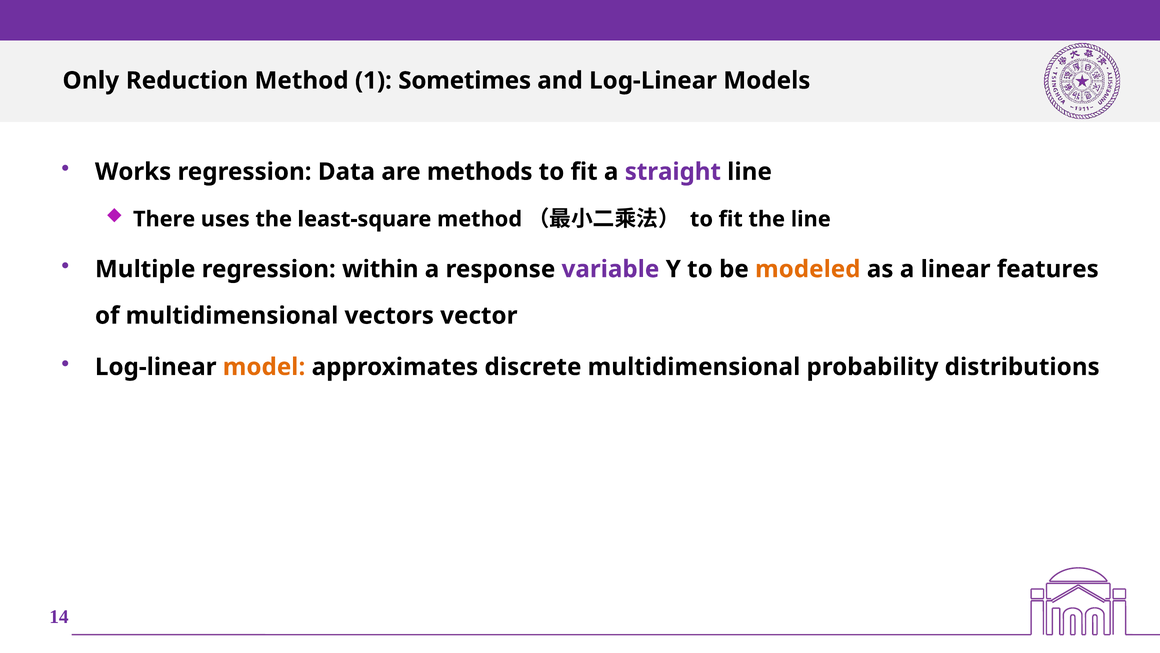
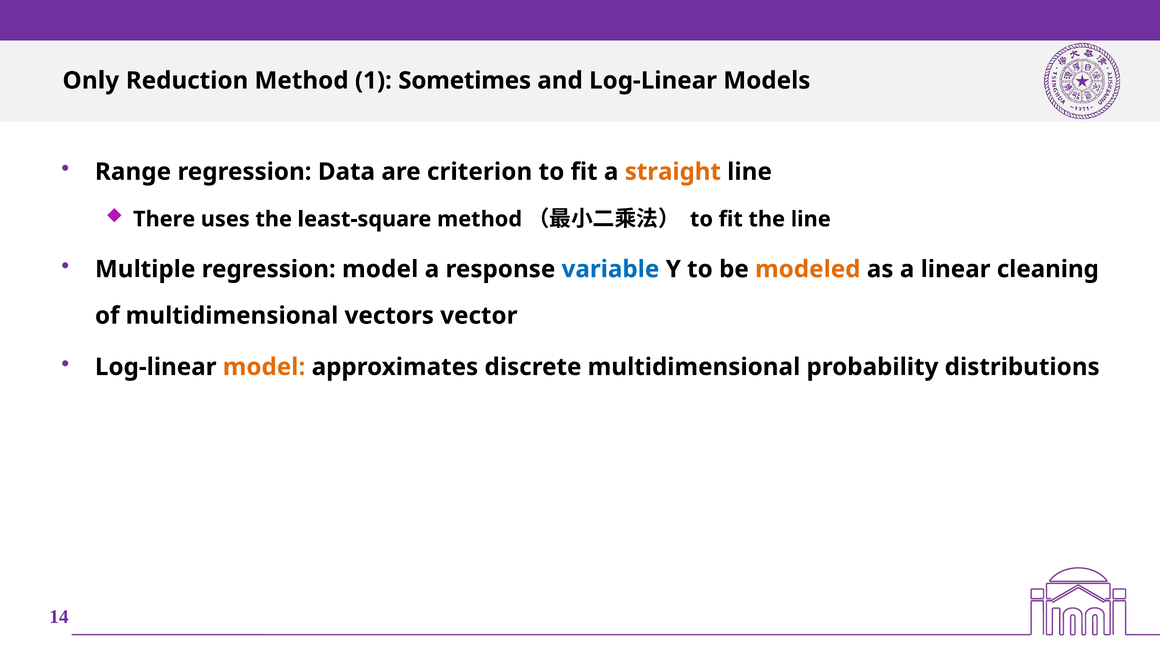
Works: Works -> Range
methods: methods -> criterion
straight colour: purple -> orange
regression within: within -> model
variable colour: purple -> blue
features: features -> cleaning
